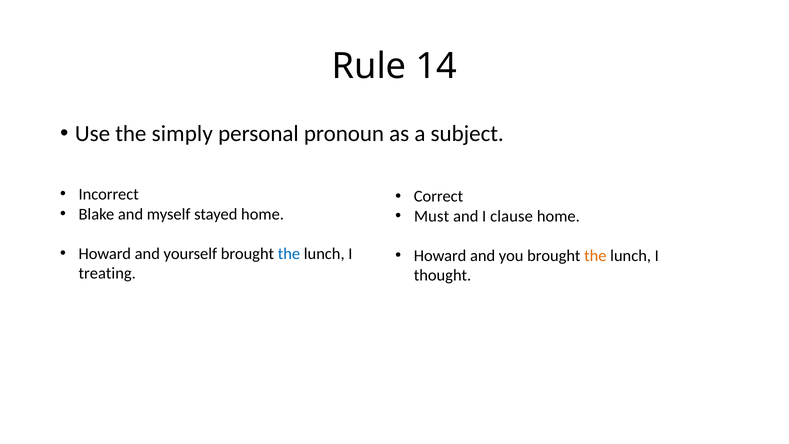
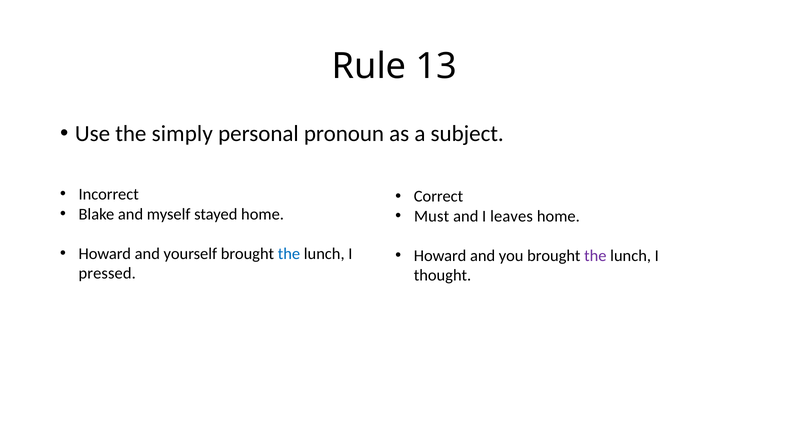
14: 14 -> 13
clause: clause -> leaves
the at (595, 256) colour: orange -> purple
treating: treating -> pressed
